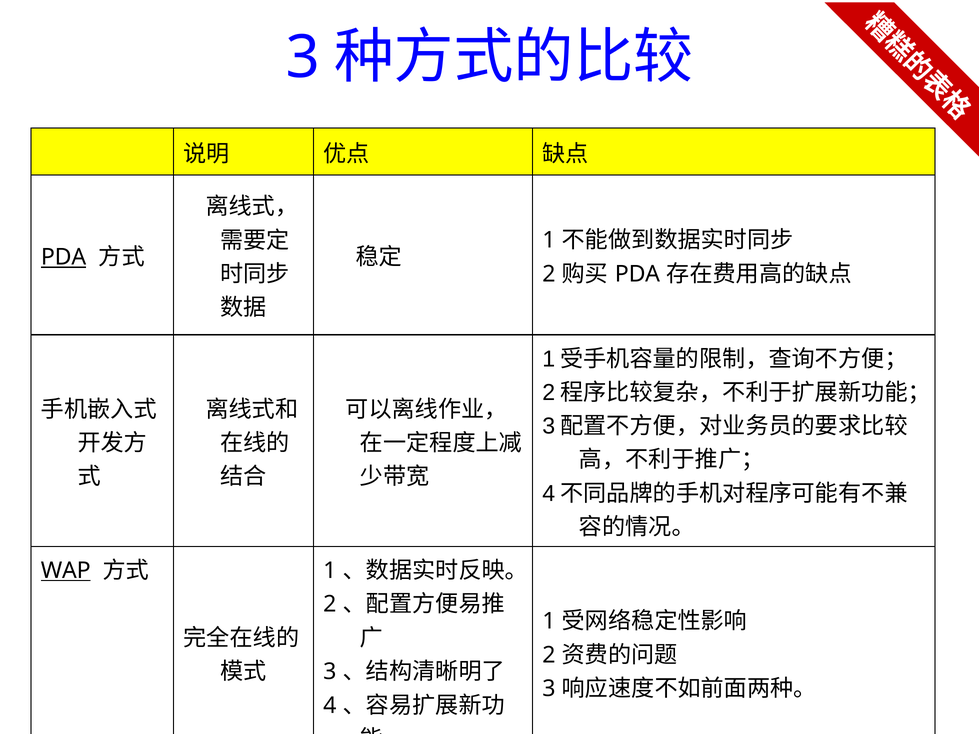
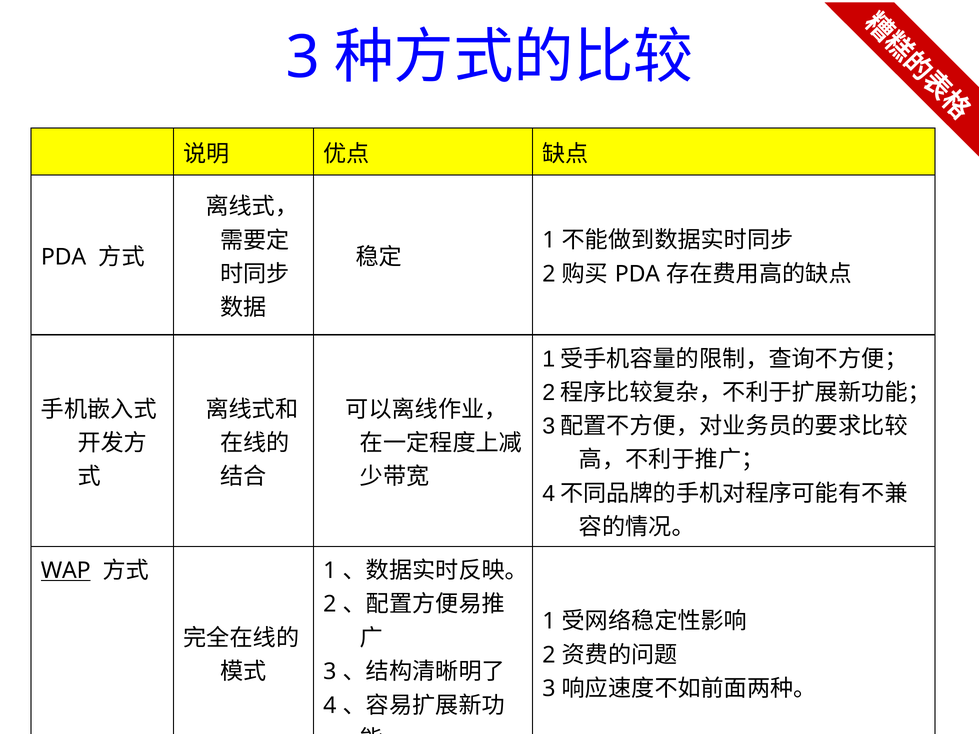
PDA at (64, 257) underline: present -> none
